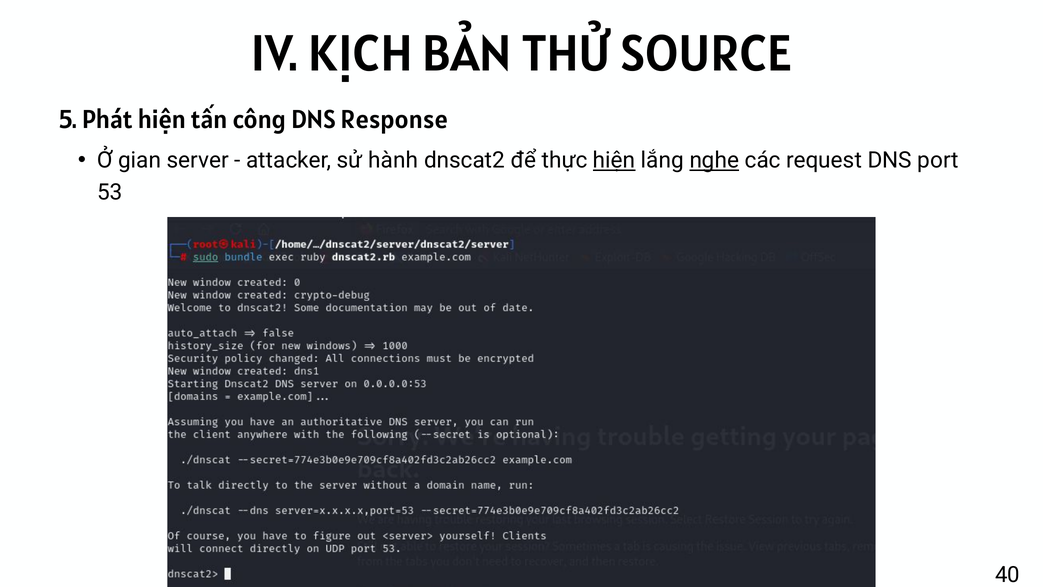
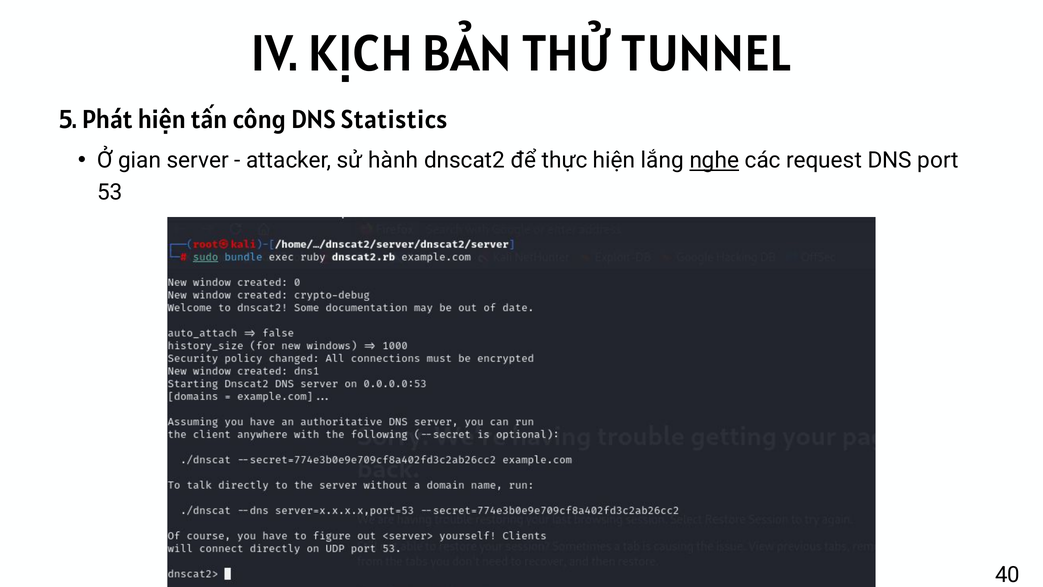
SOURCE: SOURCE -> TUNNEL
Response: Response -> Statistics
hiện at (614, 160) underline: present -> none
